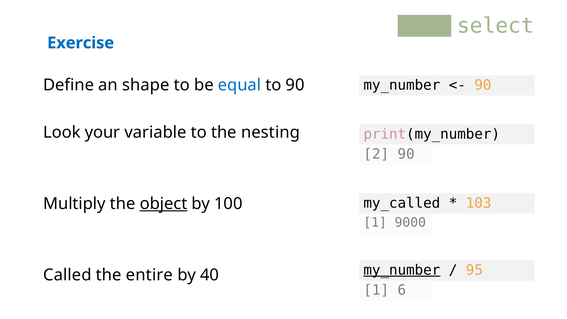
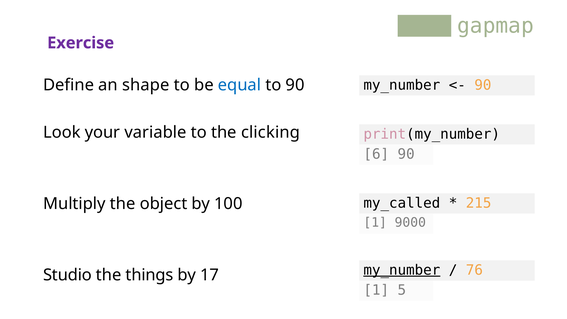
select: select -> gapmap
Exercise colour: blue -> purple
nesting: nesting -> clicking
2: 2 -> 6
103: 103 -> 215
object underline: present -> none
95: 95 -> 76
Called: Called -> Studio
entire: entire -> things
40: 40 -> 17
6: 6 -> 5
